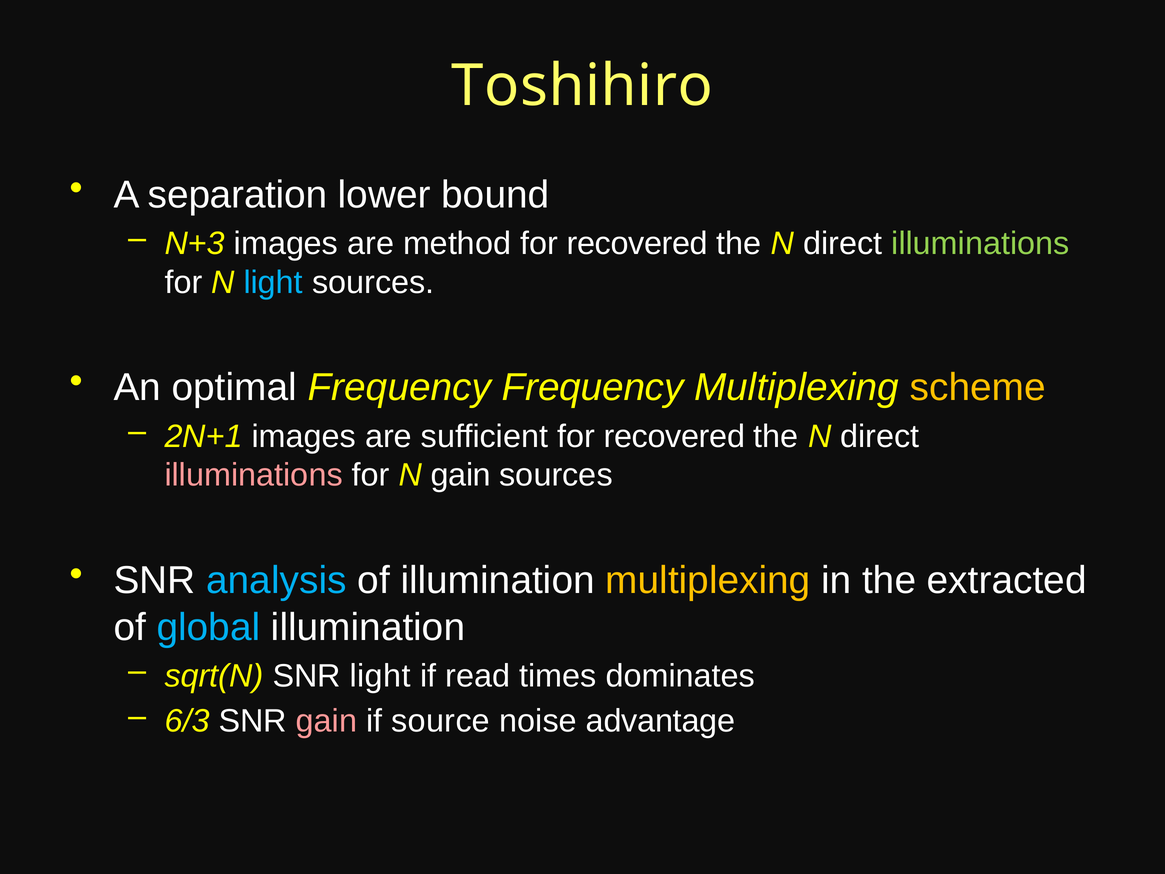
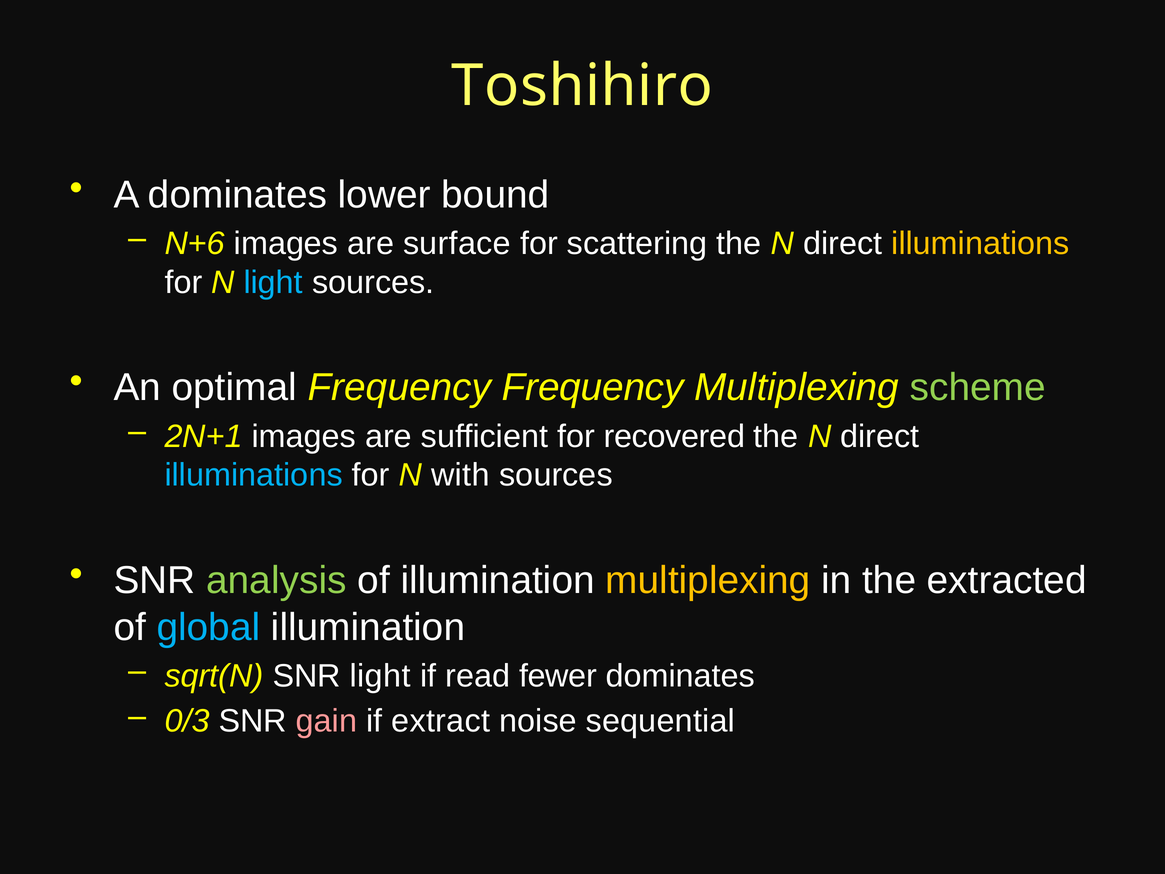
A separation: separation -> dominates
N+3: N+3 -> N+6
method: method -> surface
recovered at (637, 243): recovered -> scattering
illuminations at (980, 243) colour: light green -> yellow
scheme colour: yellow -> light green
illuminations at (254, 475) colour: pink -> light blue
N gain: gain -> with
analysis colour: light blue -> light green
times: times -> fewer
6/3: 6/3 -> 0/3
source: source -> extract
advantage: advantage -> sequential
